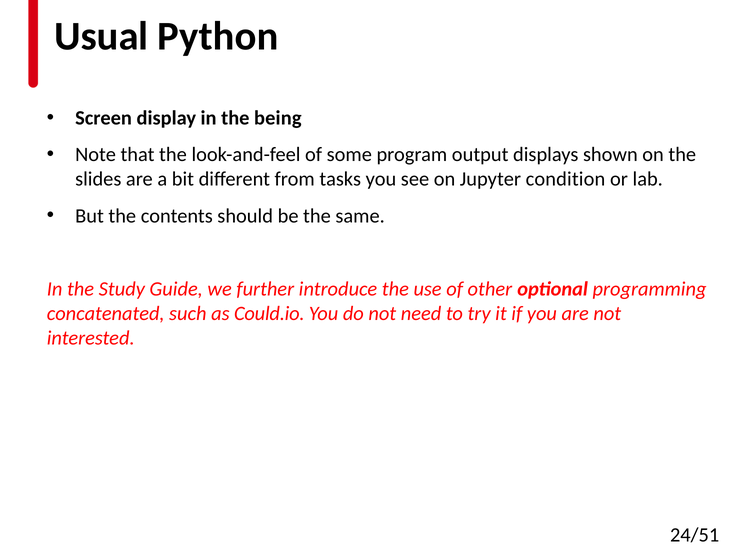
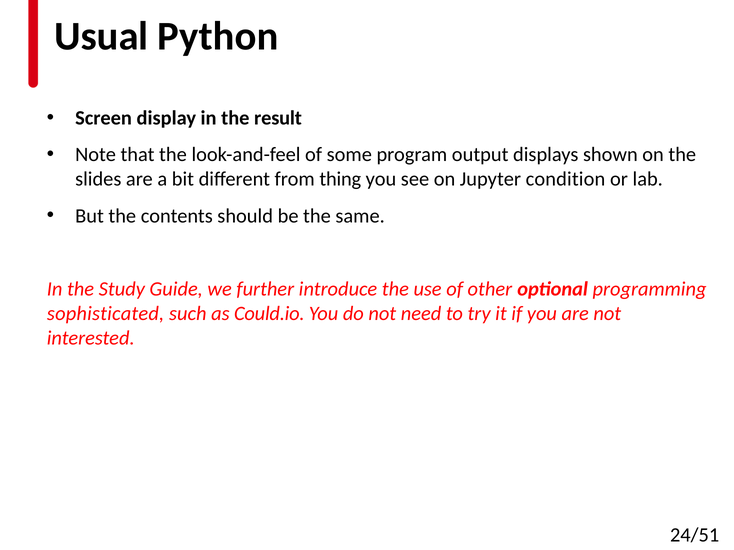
being: being -> result
tasks: tasks -> thing
concatenated: concatenated -> sophisticated
